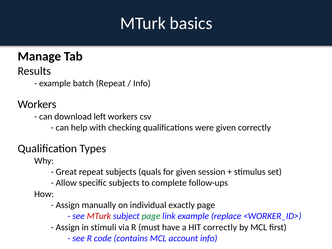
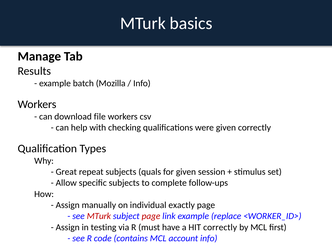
batch Repeat: Repeat -> Mozilla
left: left -> file
page at (151, 216) colour: green -> red
stimuli: stimuli -> testing
